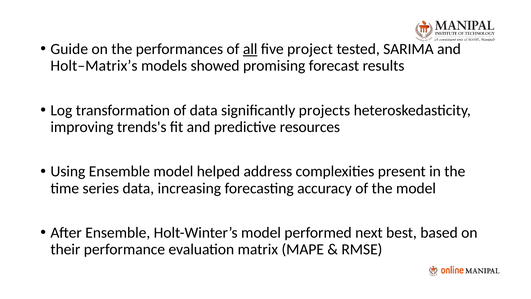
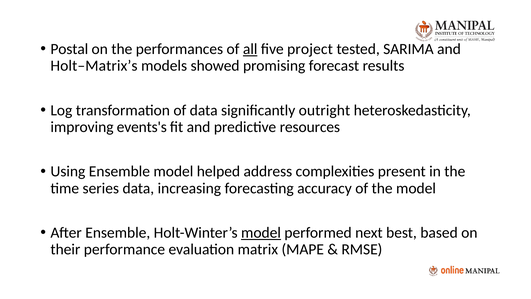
Guide: Guide -> Postal
projects: projects -> outright
trends's: trends's -> events's
model at (261, 232) underline: none -> present
